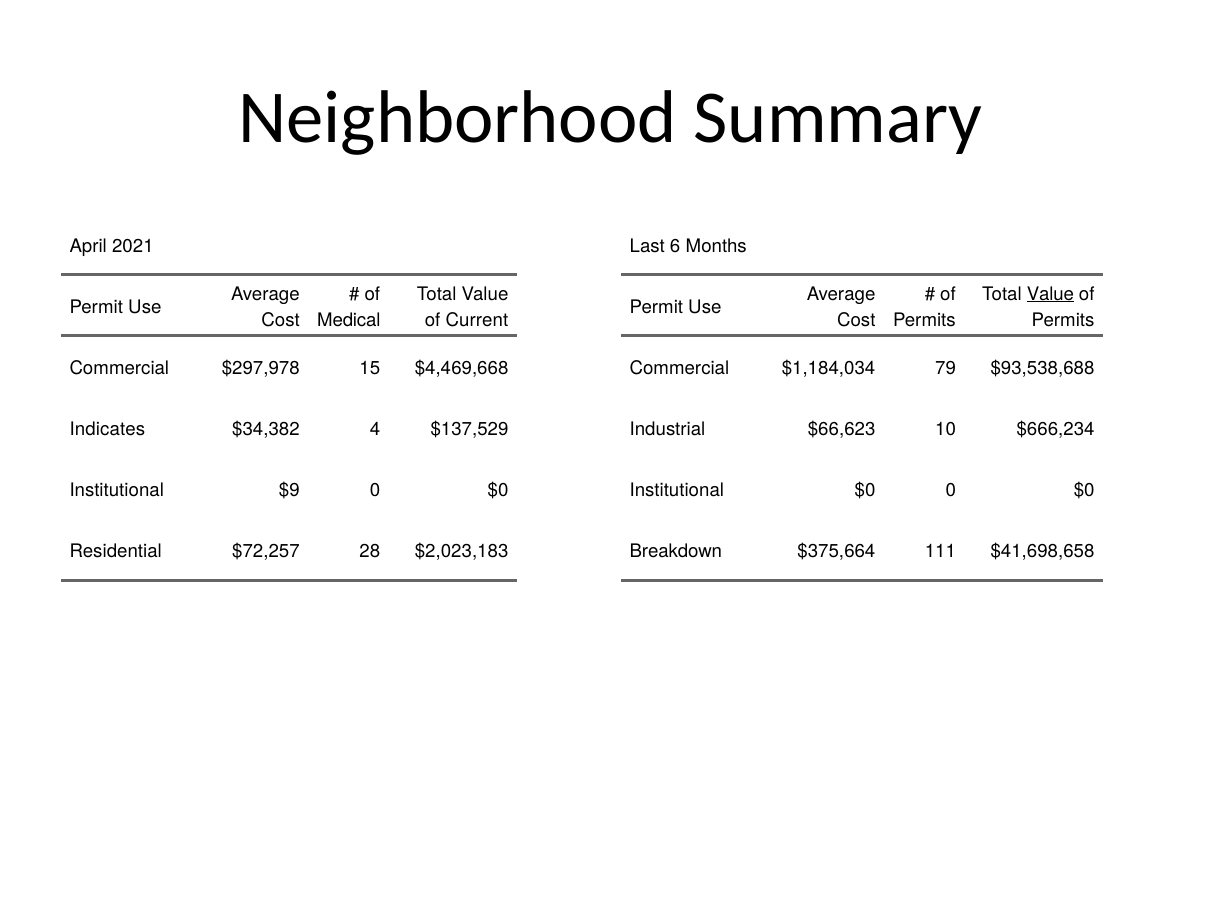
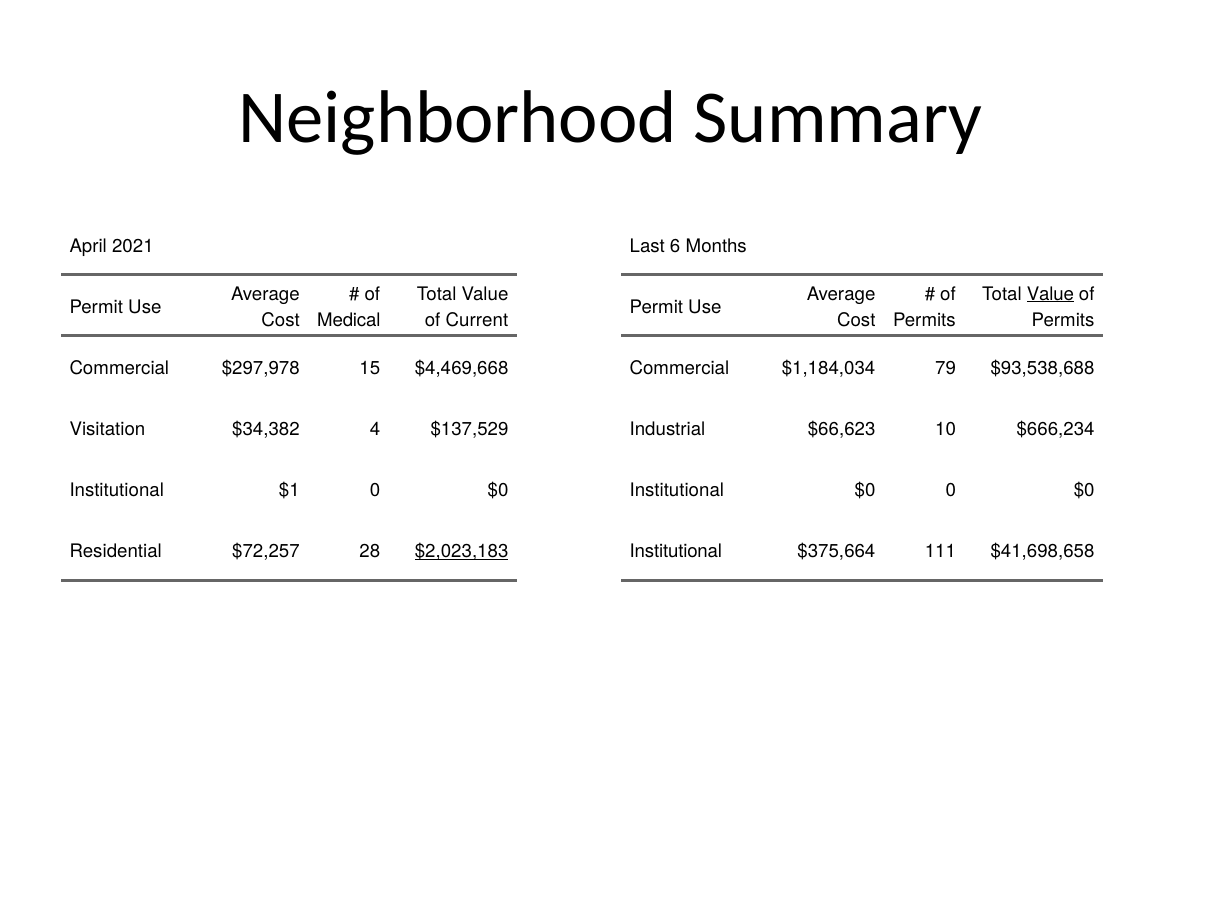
Indicates: Indicates -> Visitation
$9: $9 -> $1
$2,023,183 underline: none -> present
Breakdown at (676, 552): Breakdown -> Institutional
